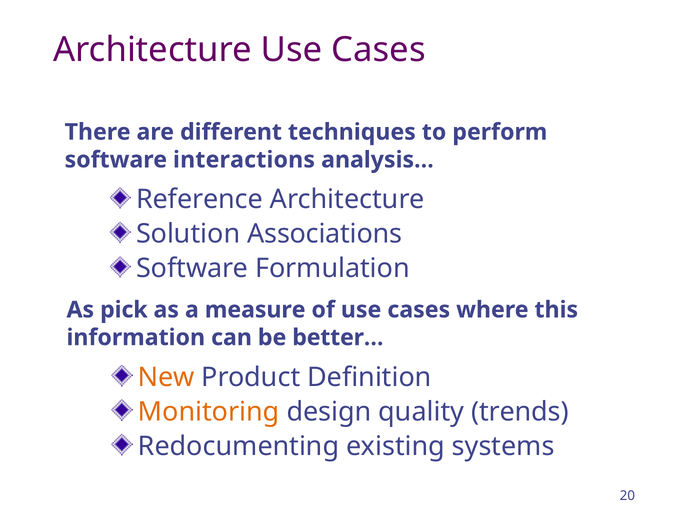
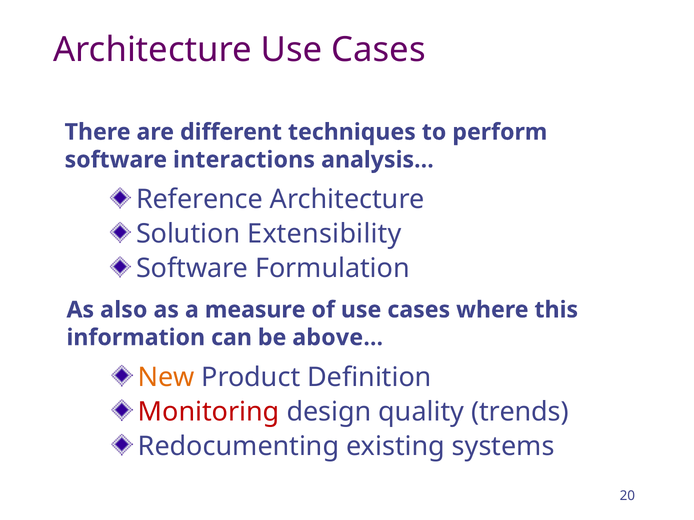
Associations: Associations -> Extensibility
pick: pick -> also
better…: better… -> above…
Monitoring colour: orange -> red
